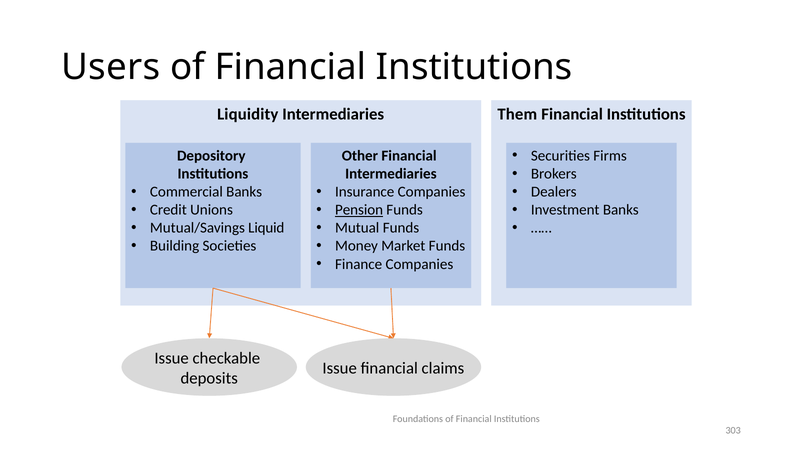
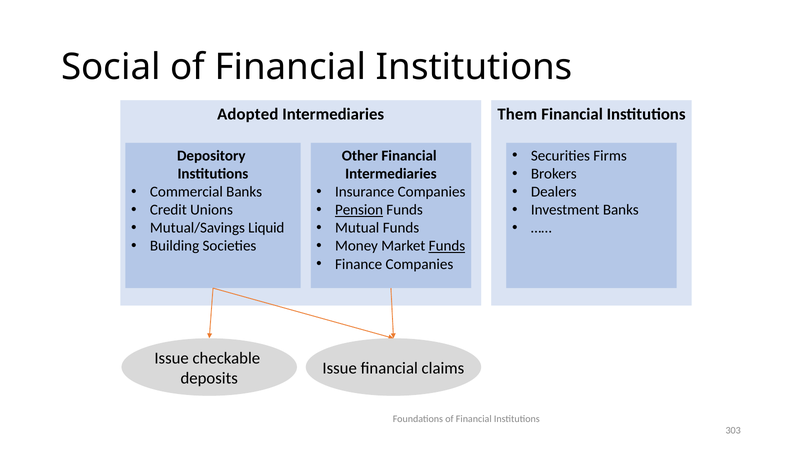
Users: Users -> Social
Liquidity: Liquidity -> Adopted
Funds at (447, 246) underline: none -> present
